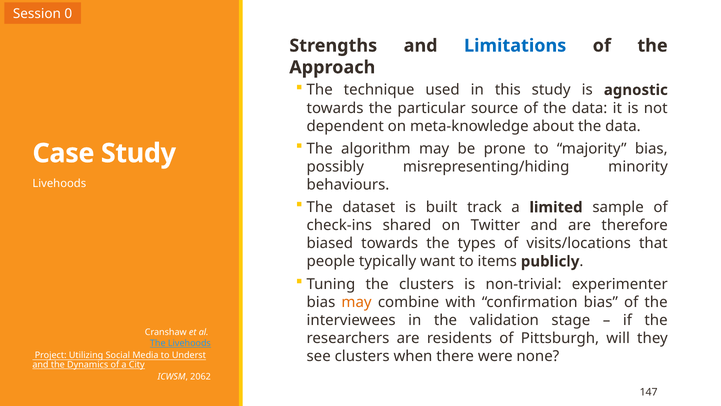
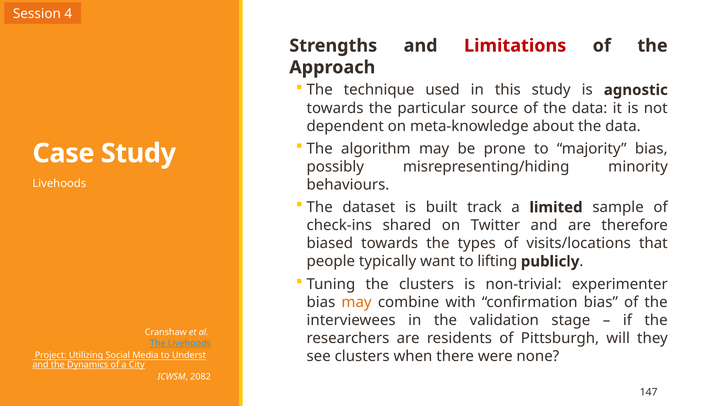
0: 0 -> 4
Limitations colour: blue -> red
items: items -> lifting
2062: 2062 -> 2082
